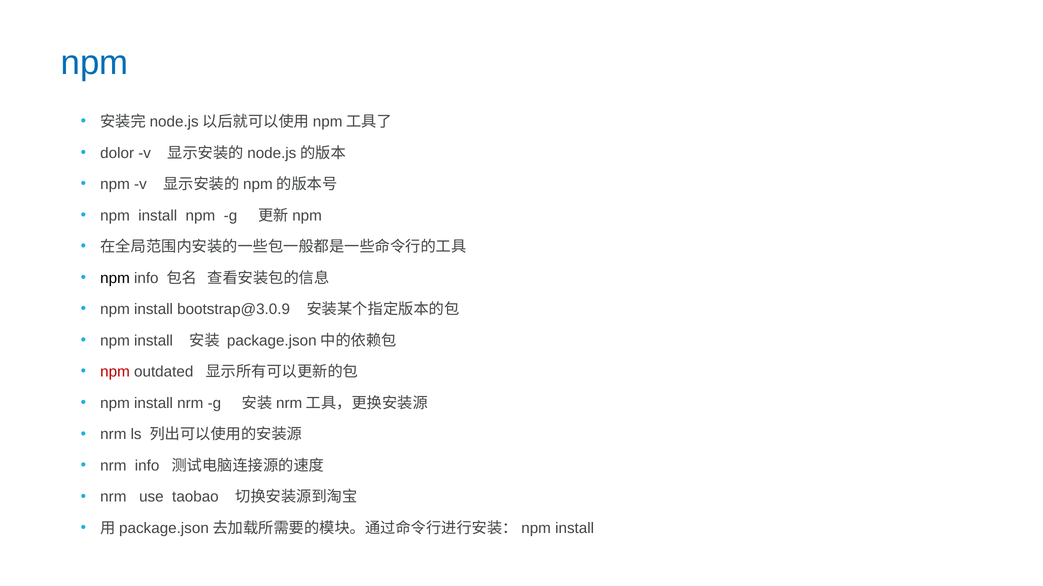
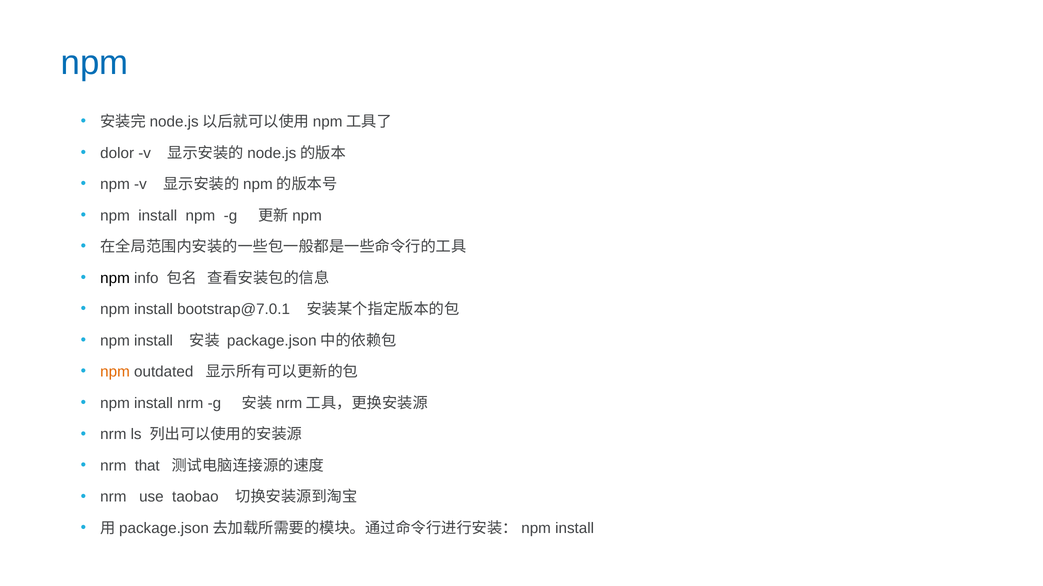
bootstrap@3.0.9: bootstrap@3.0.9 -> bootstrap@7.0.1
npm at (115, 372) colour: red -> orange
nrm info: info -> that
